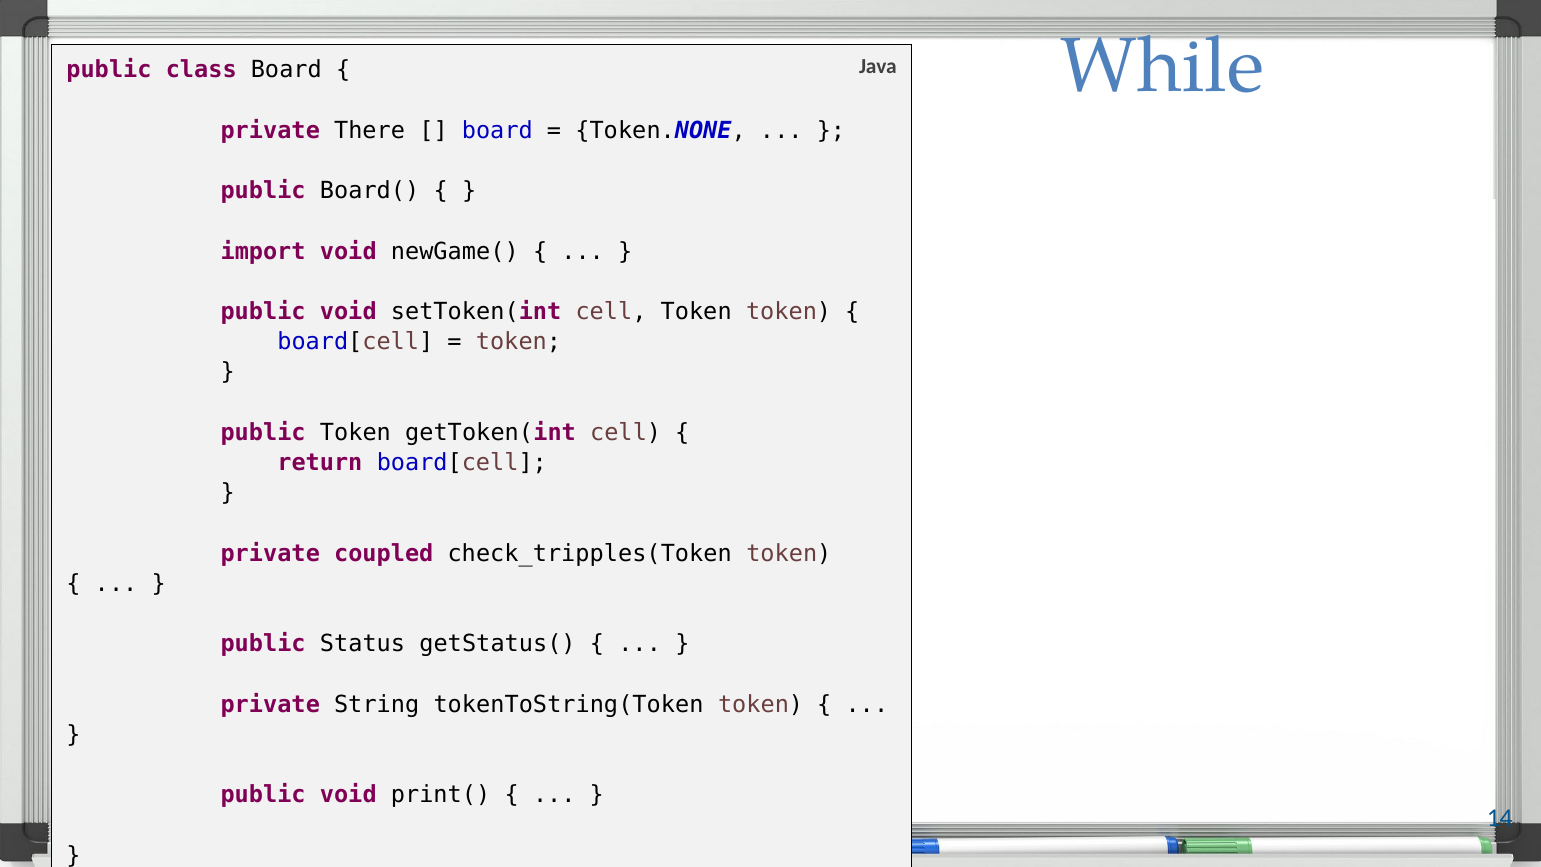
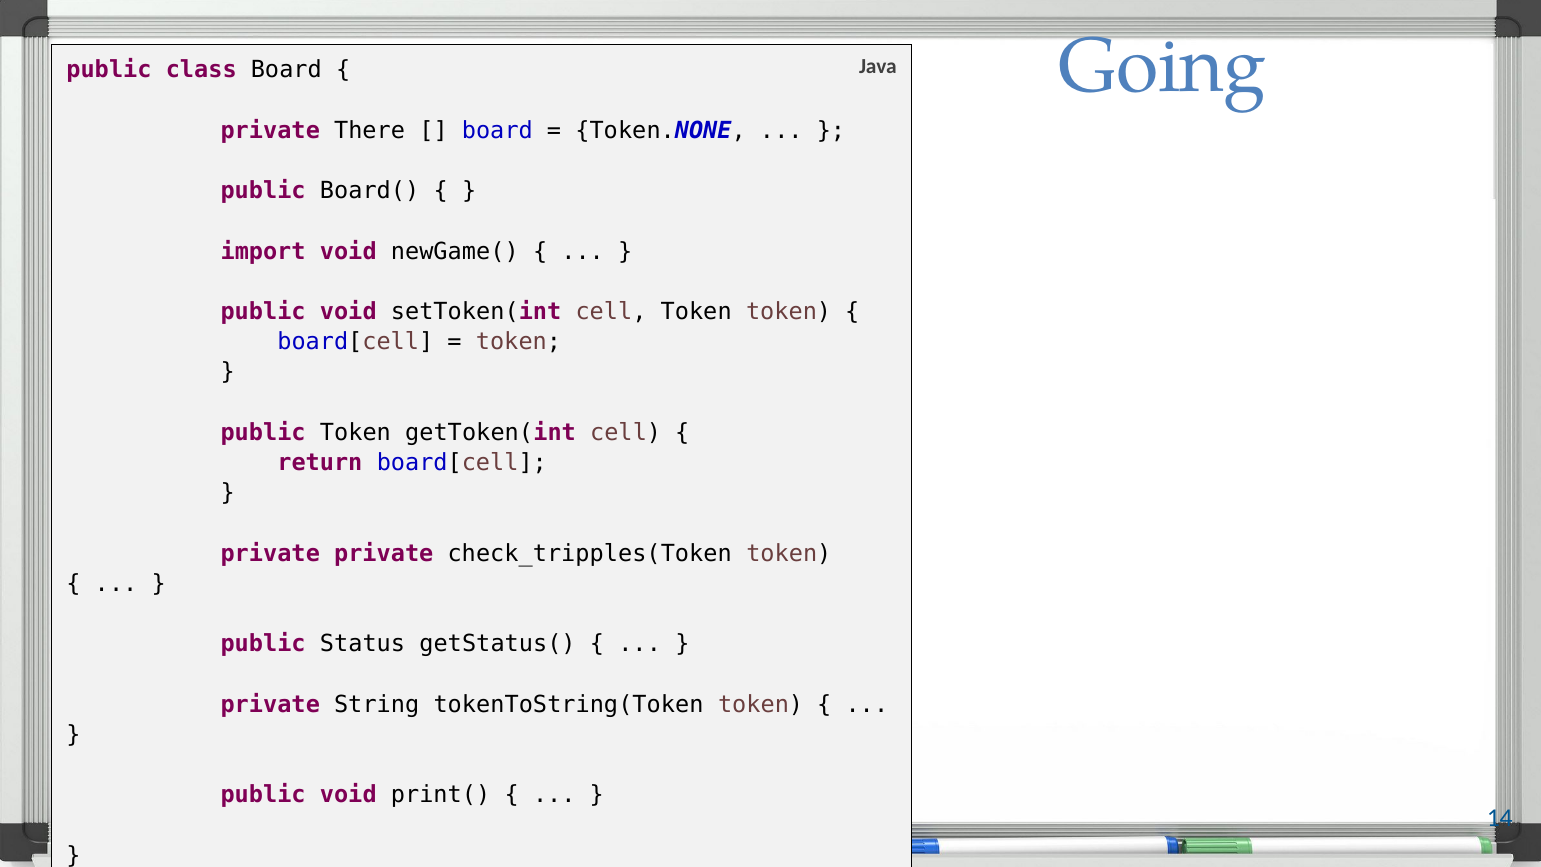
While: While -> Going
private coupled: coupled -> private
